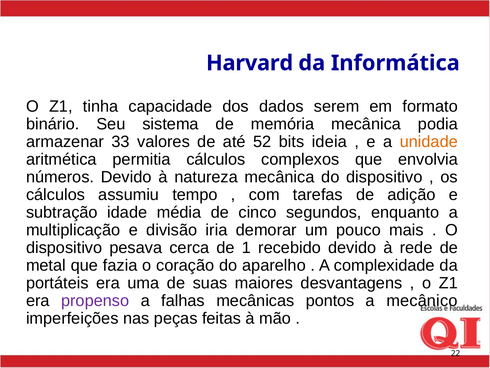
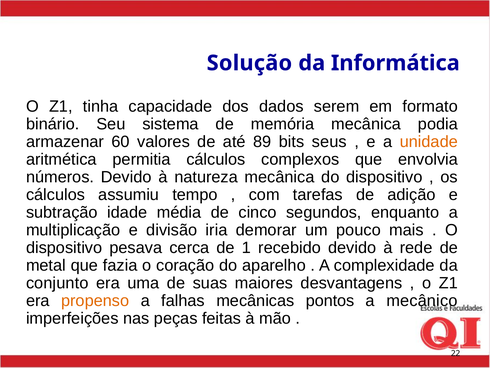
Harvard: Harvard -> Solução
33: 33 -> 60
52: 52 -> 89
ideia: ideia -> seus
portáteis: portáteis -> conjunto
propenso colour: purple -> orange
